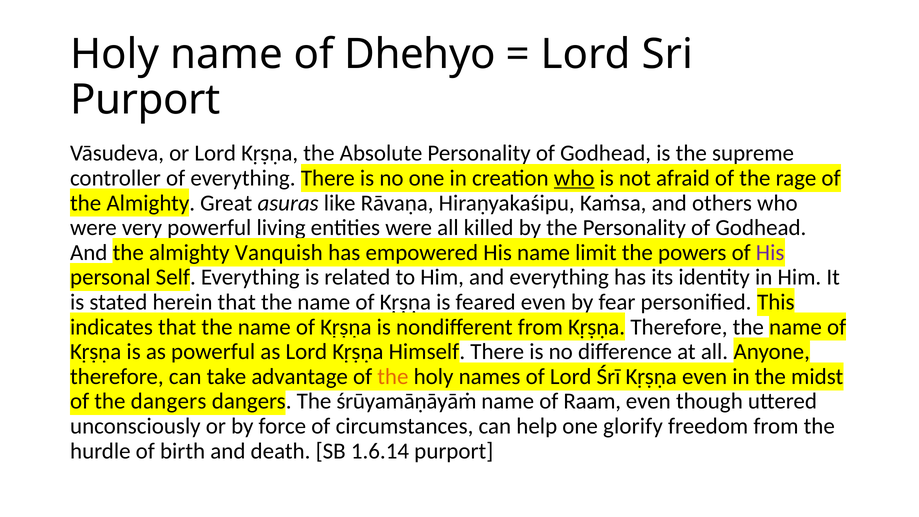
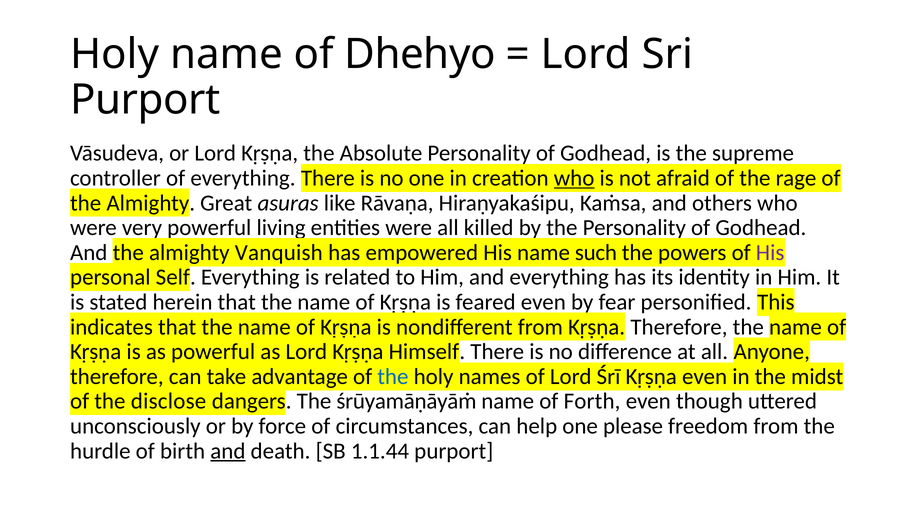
limit: limit -> such
the at (393, 377) colour: orange -> blue
the dangers: dangers -> disclose
Raam: Raam -> Forth
glorify: glorify -> please
and at (228, 451) underline: none -> present
1.6.14: 1.6.14 -> 1.1.44
